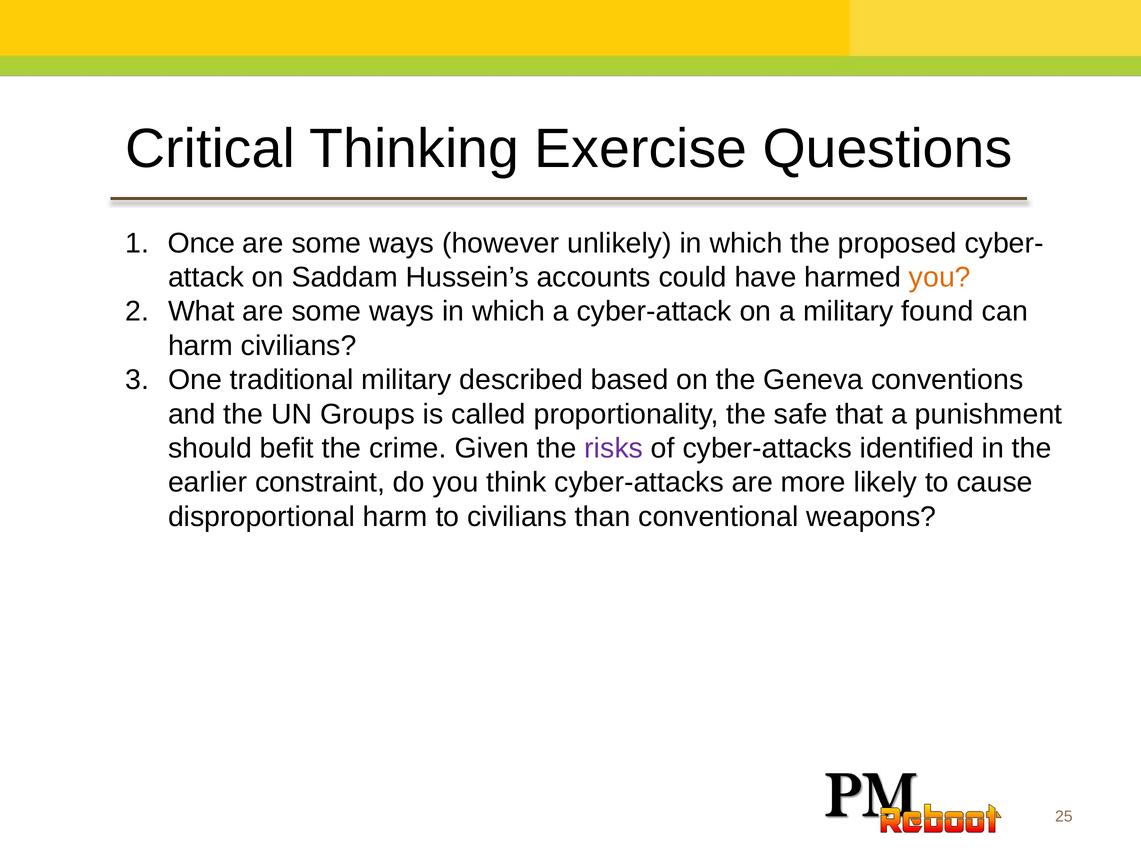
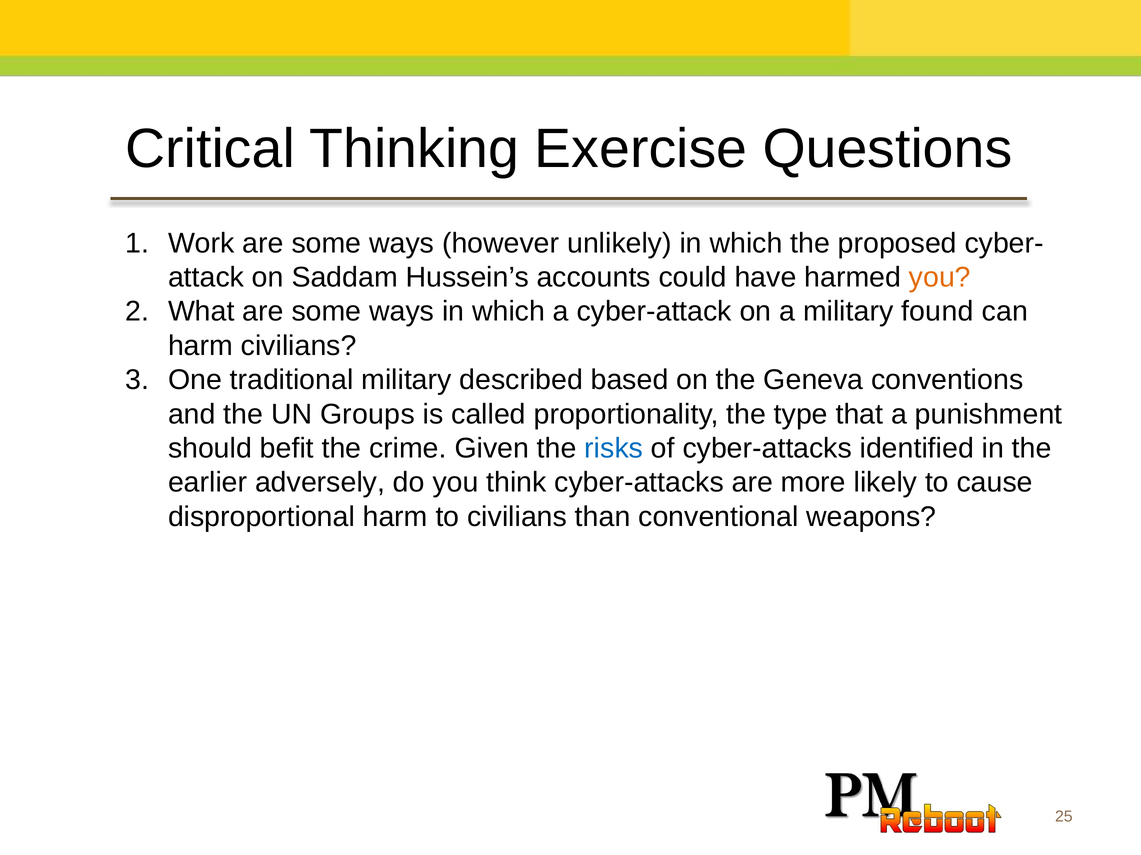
Once: Once -> Work
safe: safe -> type
risks colour: purple -> blue
constraint: constraint -> adversely
